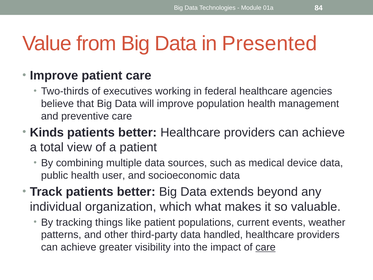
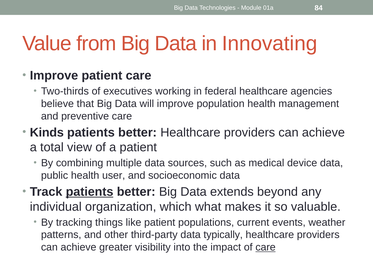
Presented: Presented -> Innovating
patients at (90, 192) underline: none -> present
handled: handled -> typically
